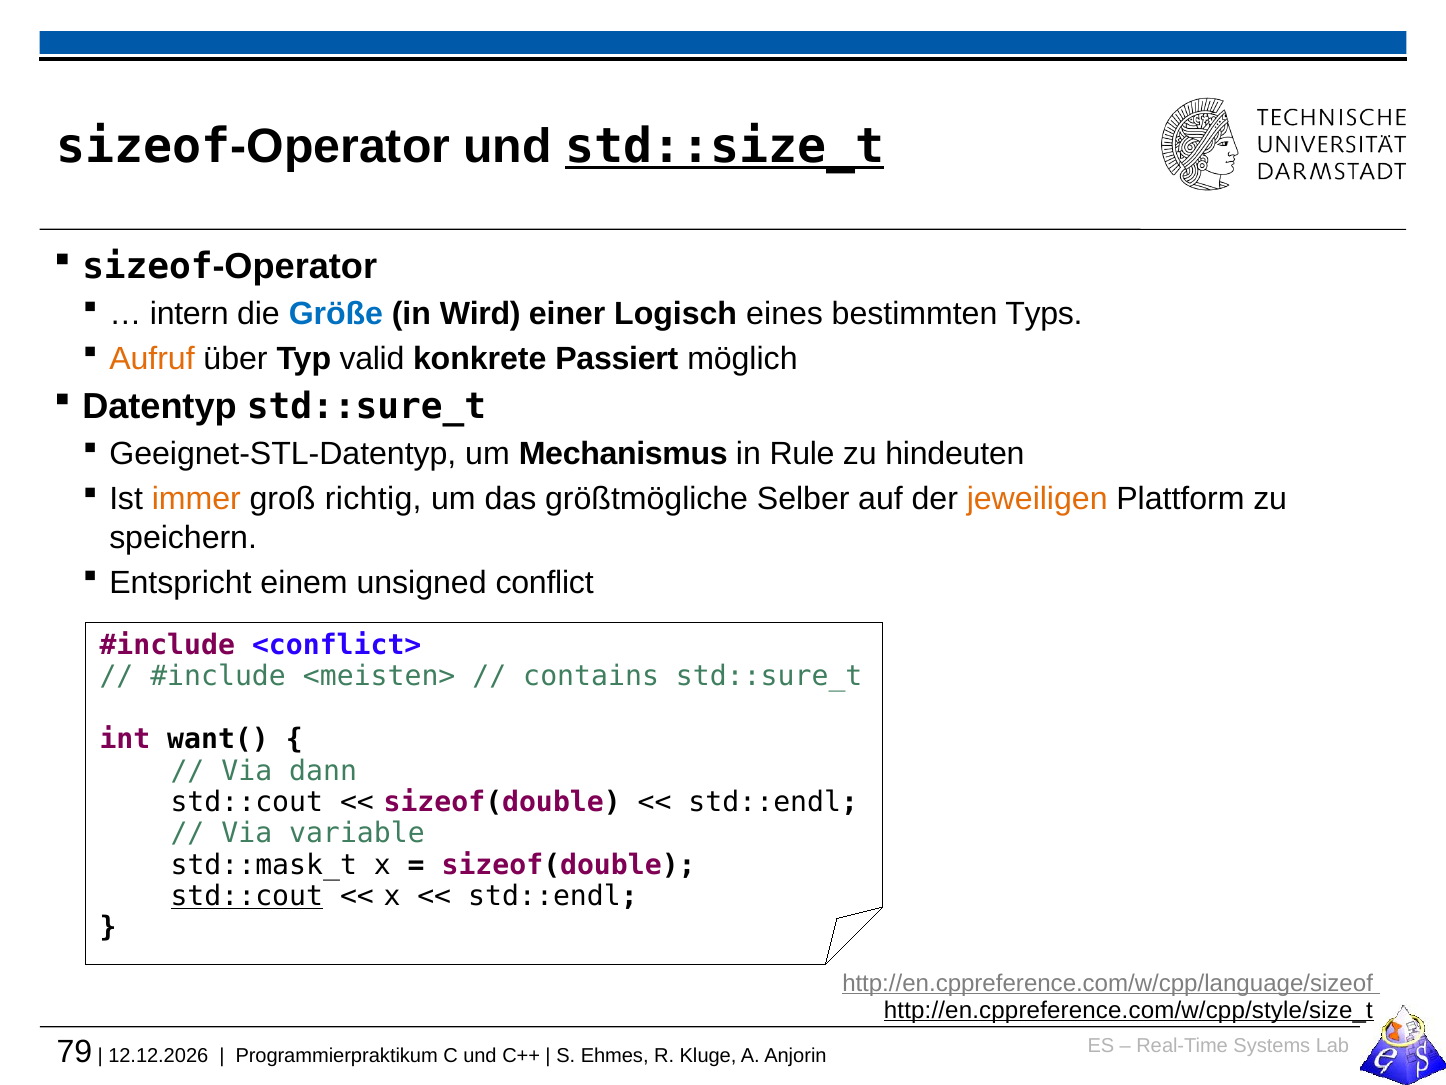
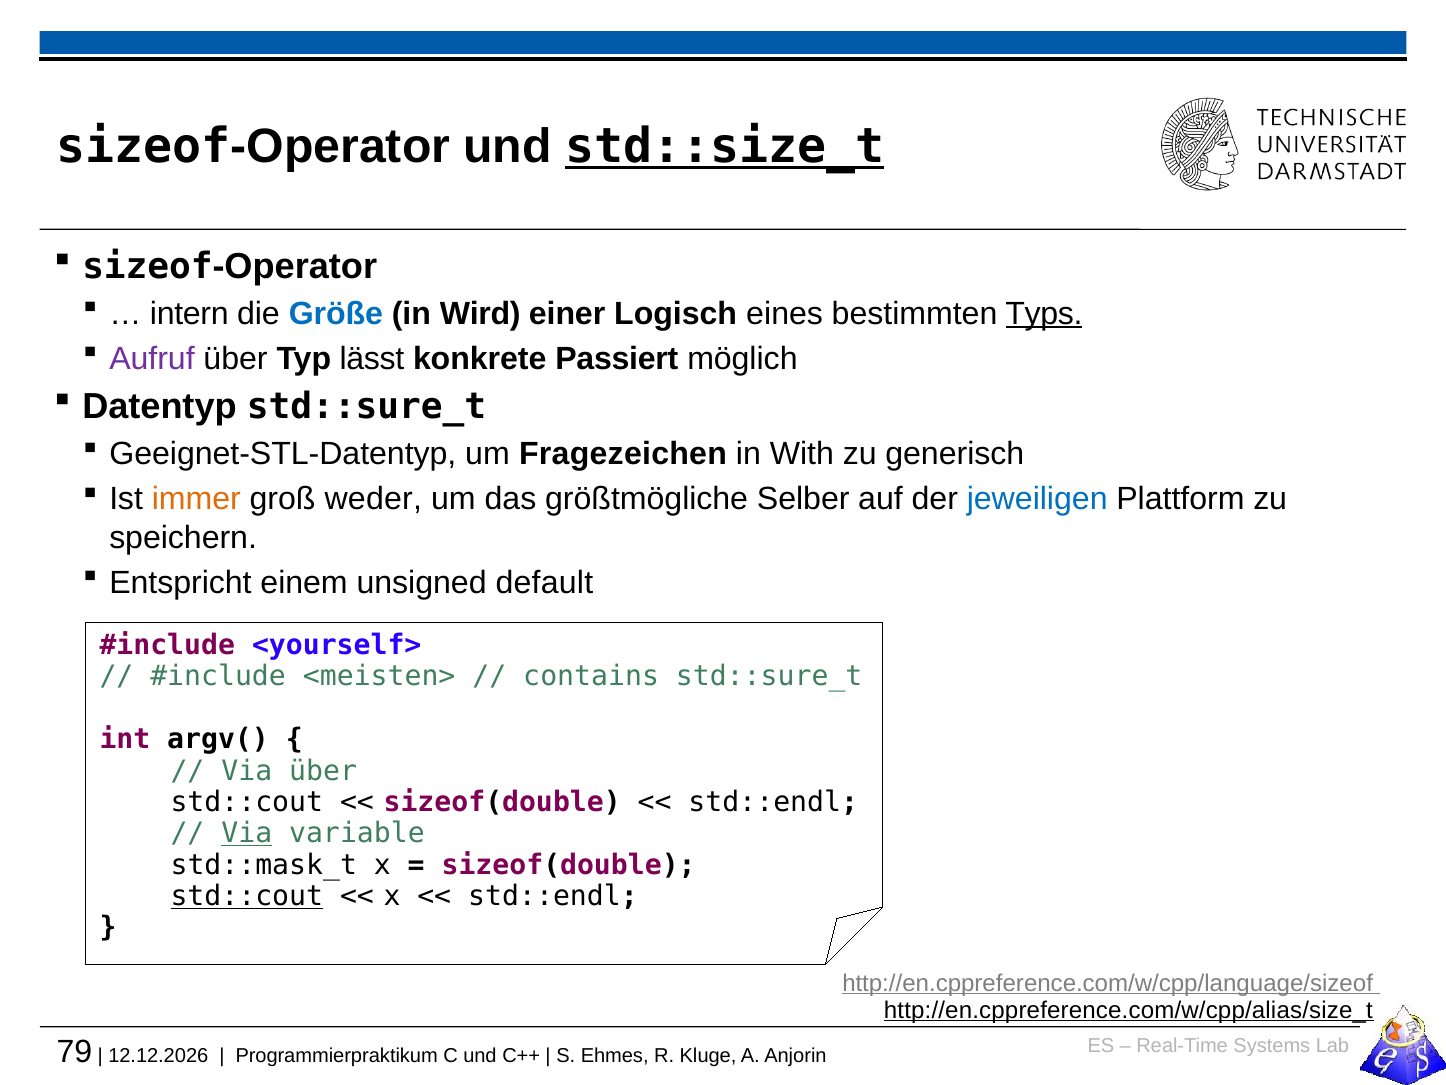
Typs underline: none -> present
Aufruf colour: orange -> purple
valid: valid -> lässt
Mechanismus: Mechanismus -> Fragezeichen
Rule: Rule -> With
hindeuten: hindeuten -> generisch
richtig: richtig -> weder
jeweiligen colour: orange -> blue
conflict: conflict -> default
<conflict>: <conflict> -> <yourself>
want(: want( -> argv(
Via dann: dann -> über
Via at (247, 833) underline: none -> present
http://en.cppreference.com/w/cpp/style/size_t: http://en.cppreference.com/w/cpp/style/size_t -> http://en.cppreference.com/w/cpp/alias/size_t
